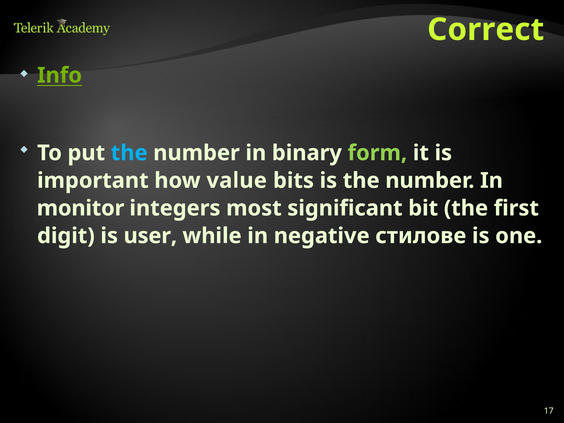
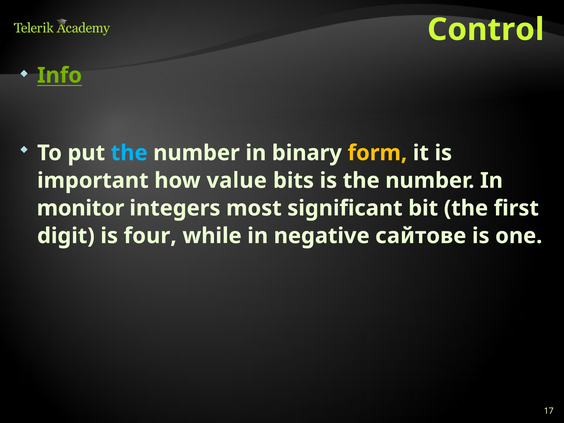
Correct: Correct -> Control
form colour: light green -> yellow
user: user -> four
стилове: стилове -> сайтове
